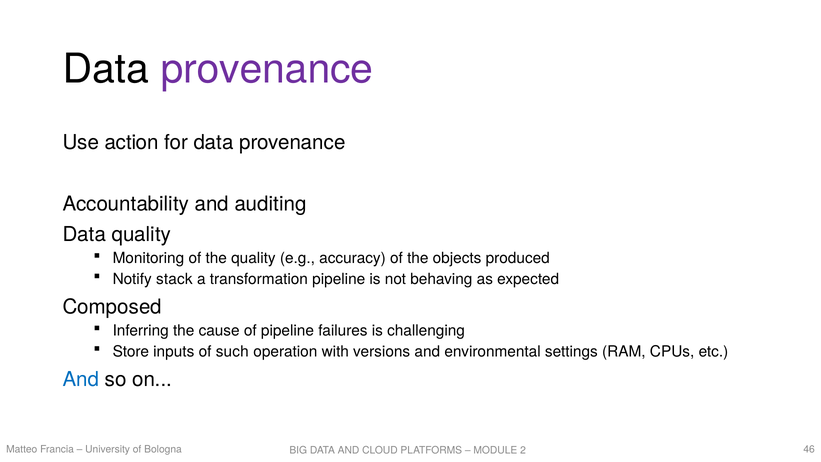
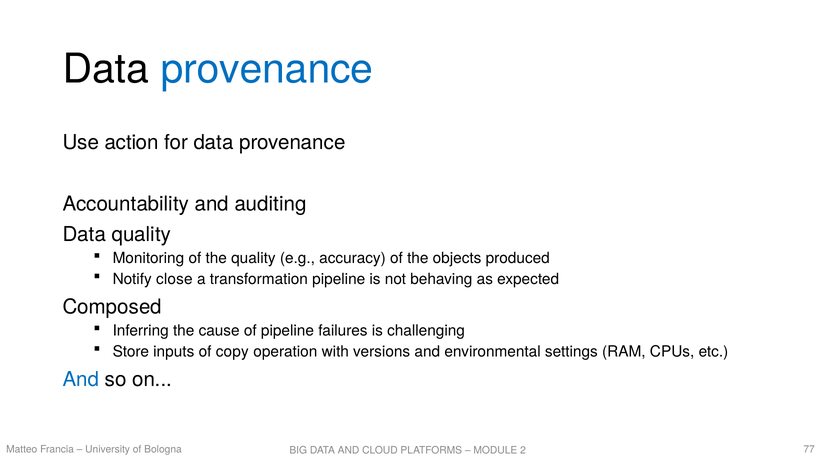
provenance at (267, 69) colour: purple -> blue
stack: stack -> close
such: such -> copy
46: 46 -> 77
